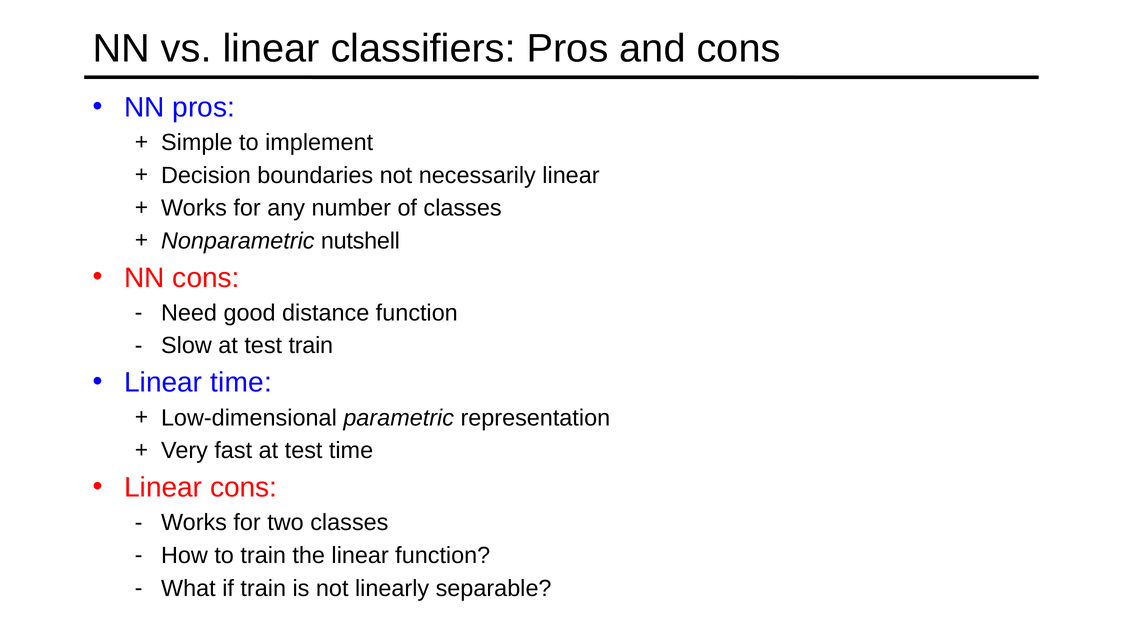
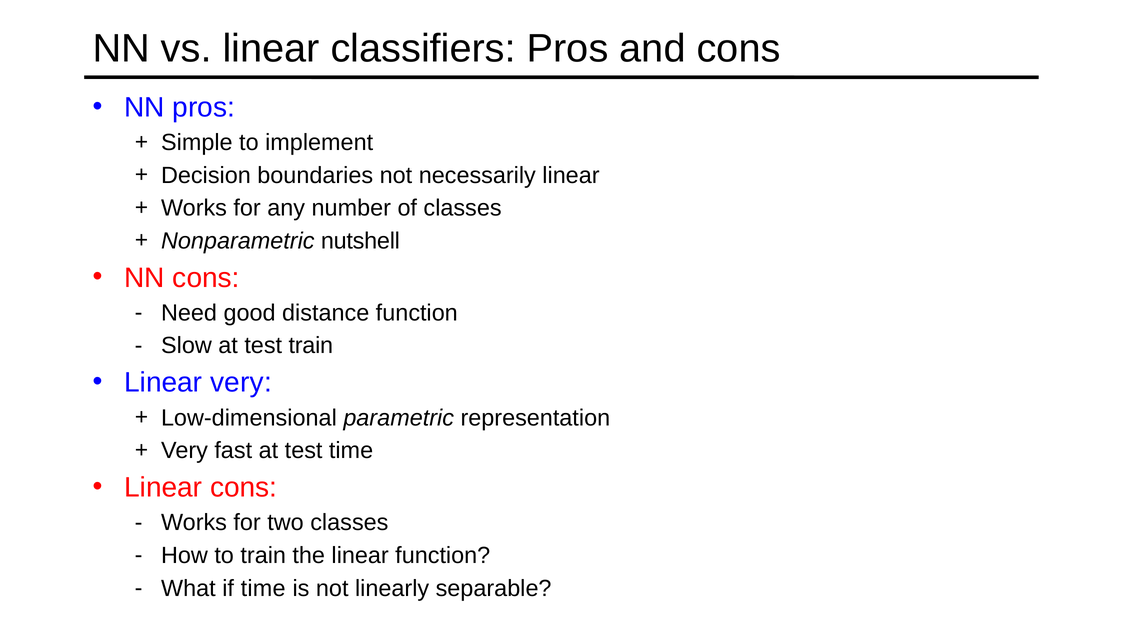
Linear time: time -> very
if train: train -> time
